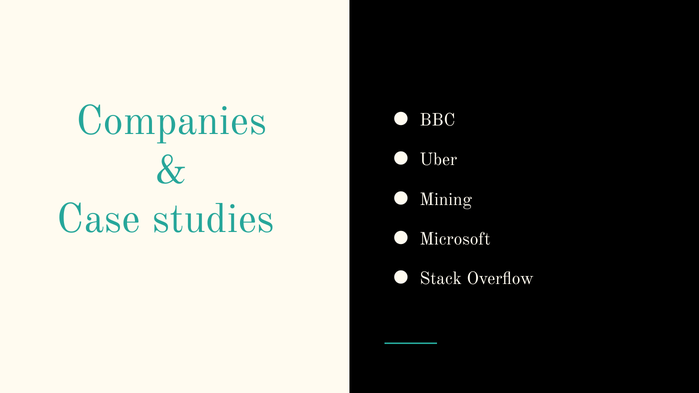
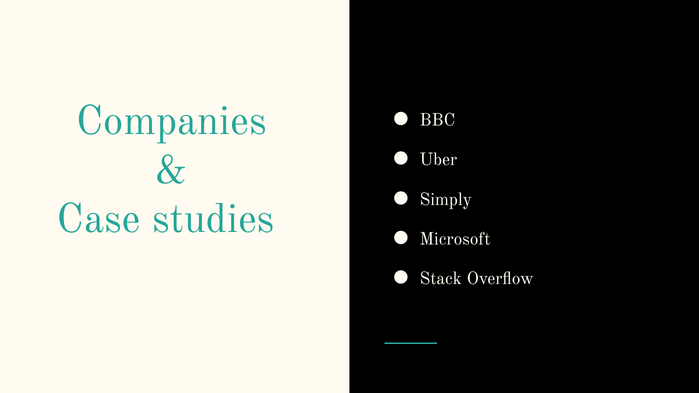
Mining: Mining -> Simply
